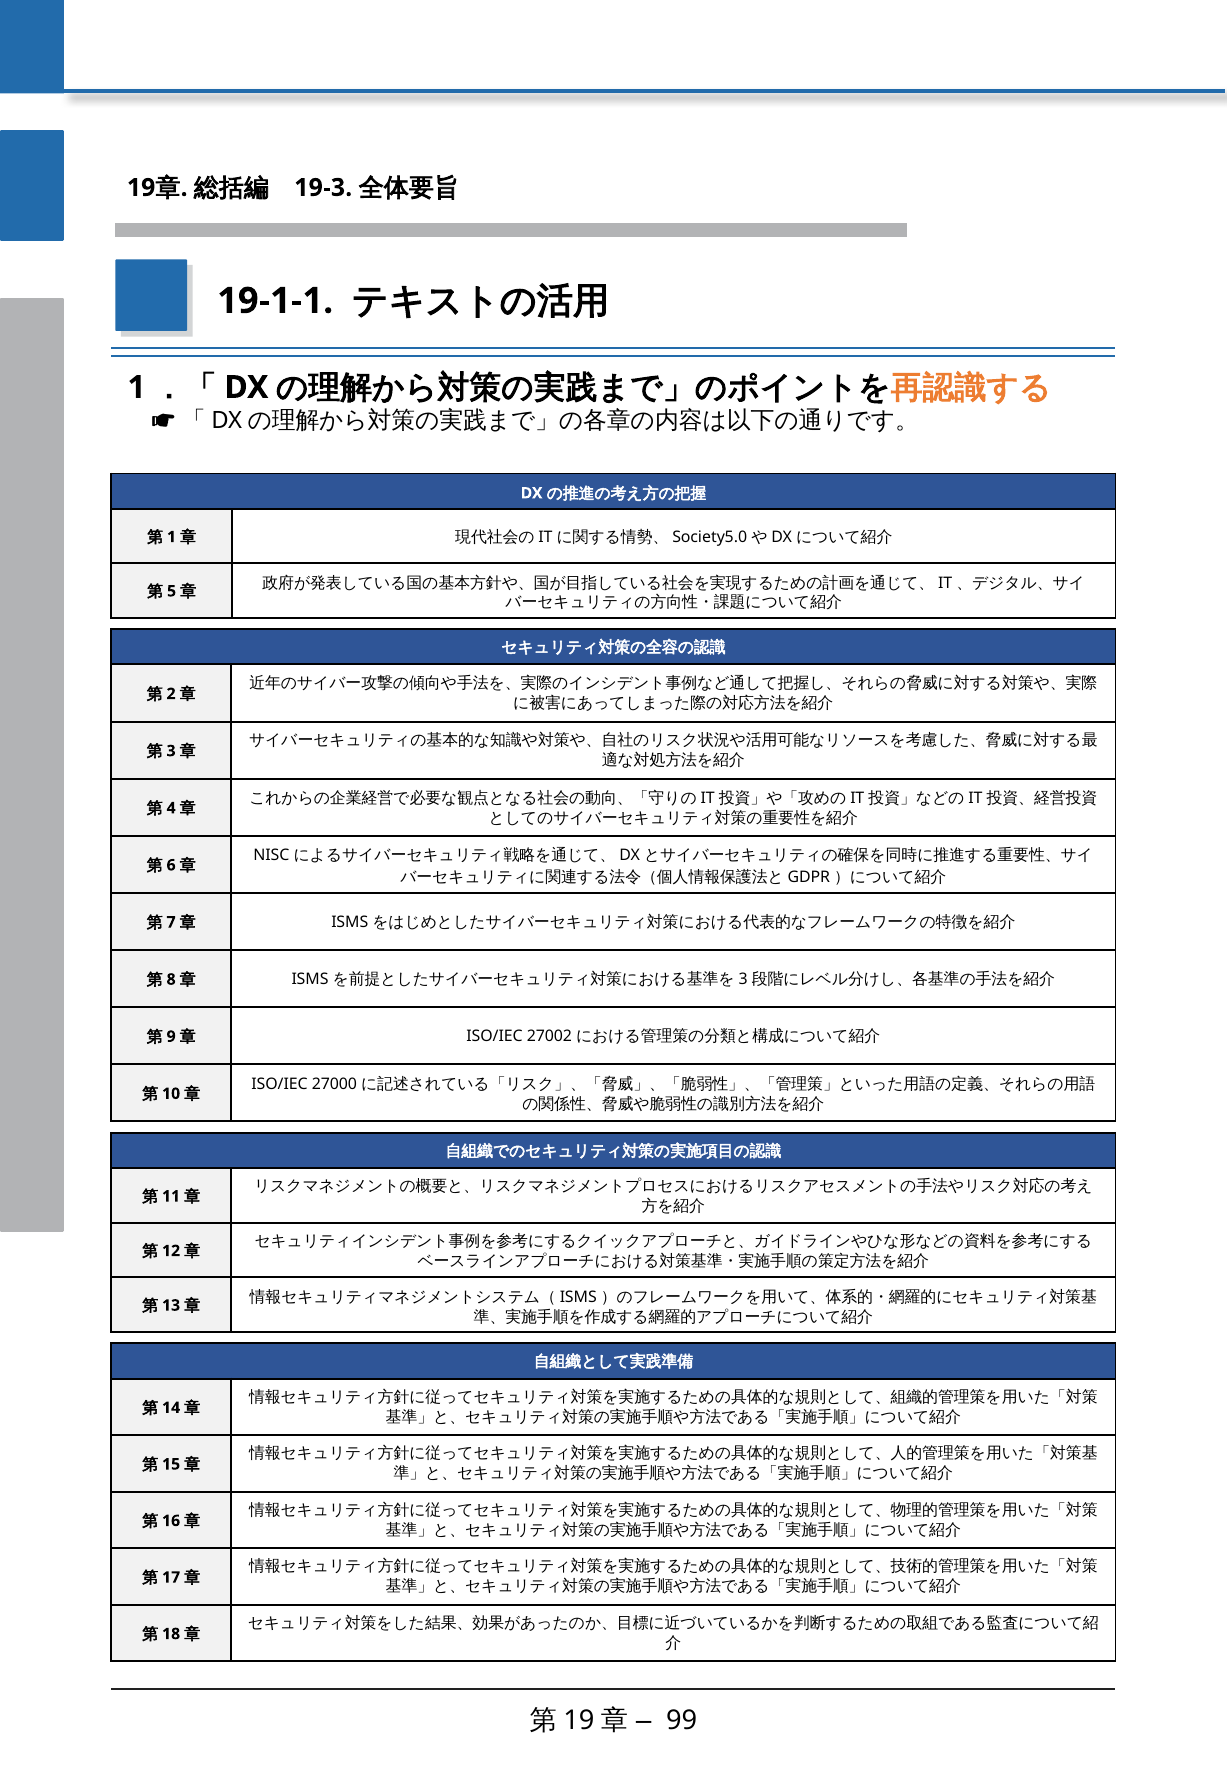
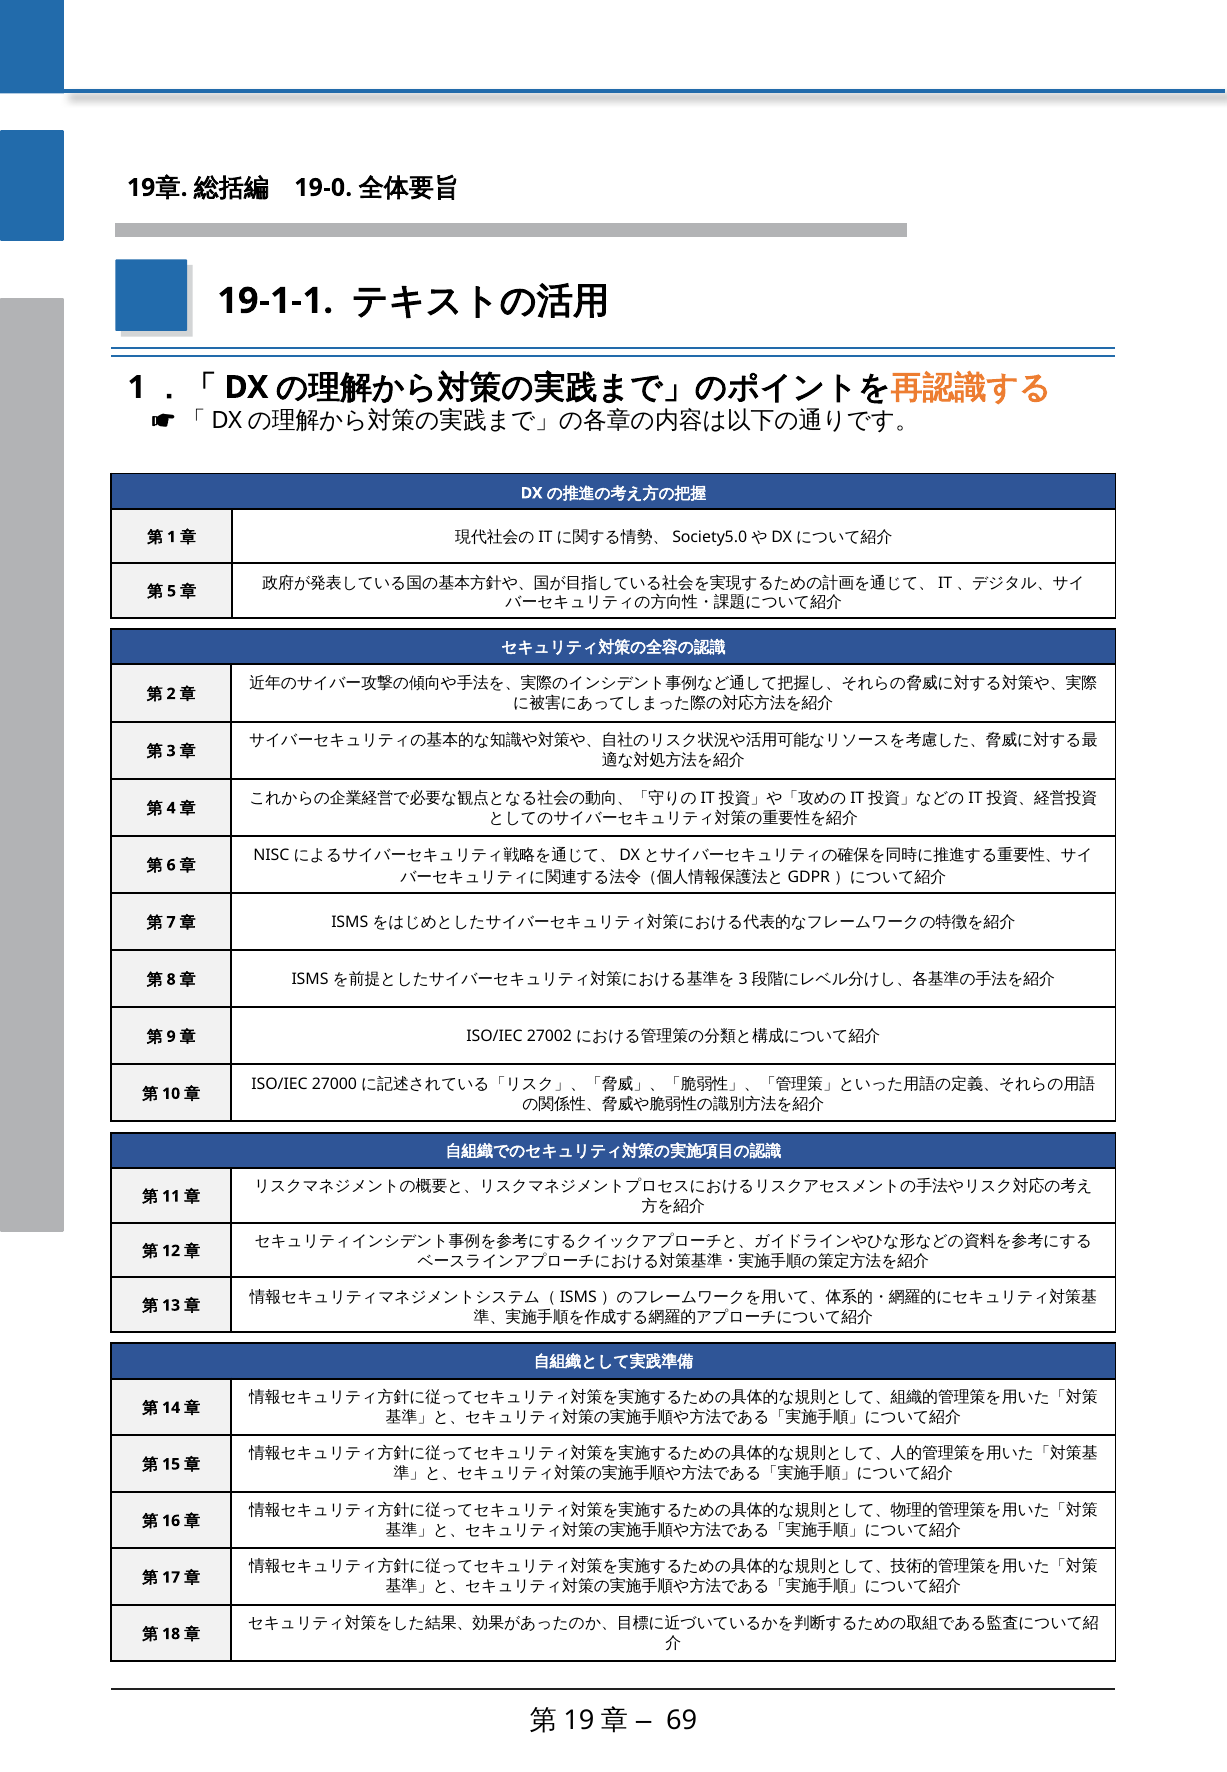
19-3: 19-3 -> 19-0
99: 99 -> 69
